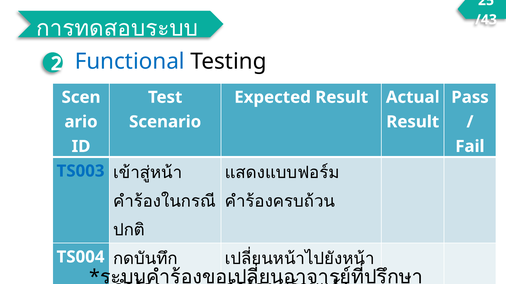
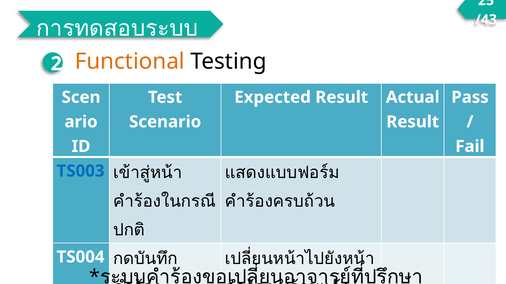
Functional colour: blue -> orange
